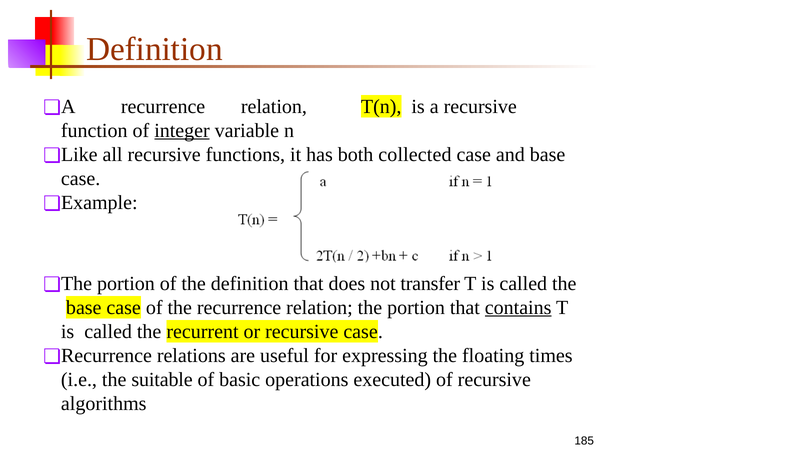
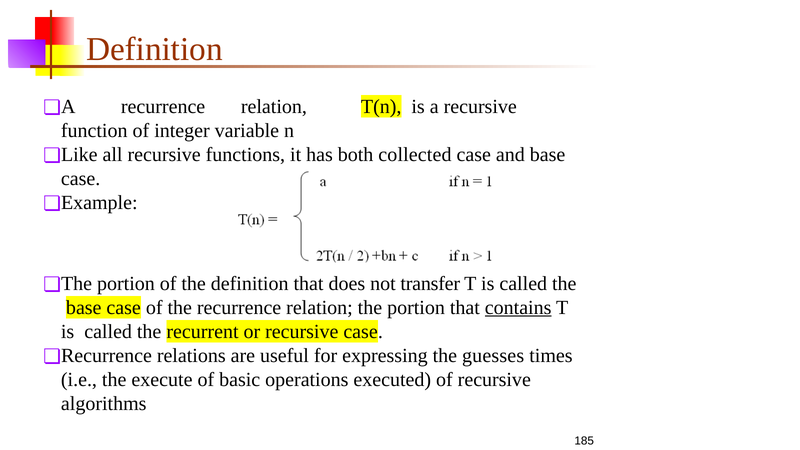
integer underline: present -> none
floating: floating -> guesses
suitable: suitable -> execute
